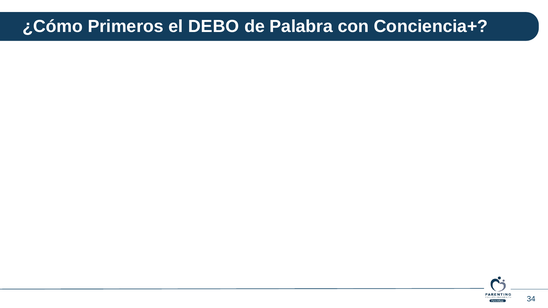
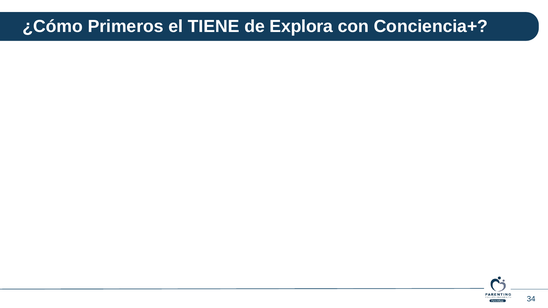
DEBO: DEBO -> TIENE
Palabra: Palabra -> Explora
